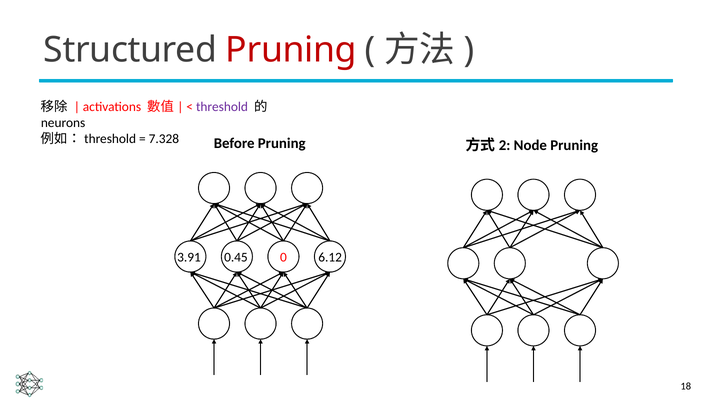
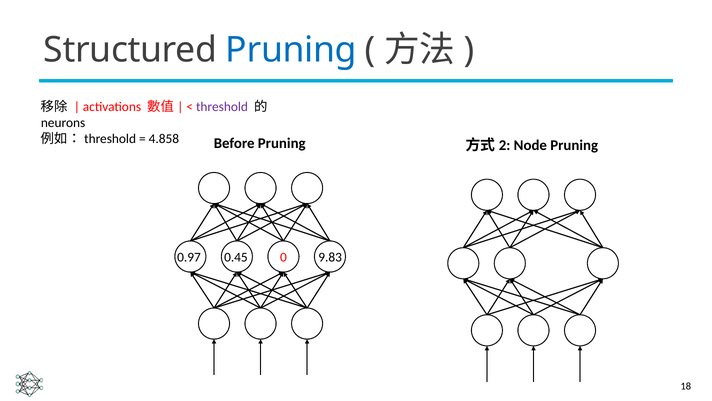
Pruning at (291, 50) colour: red -> blue
7.328: 7.328 -> 4.858
3.91: 3.91 -> 0.97
6.12: 6.12 -> 9.83
